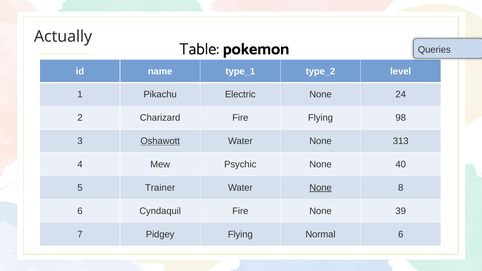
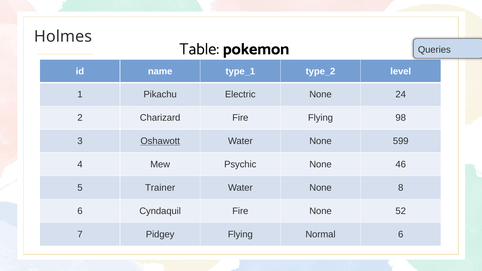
Actually: Actually -> Holmes
313: 313 -> 599
40: 40 -> 46
None at (321, 188) underline: present -> none
39: 39 -> 52
